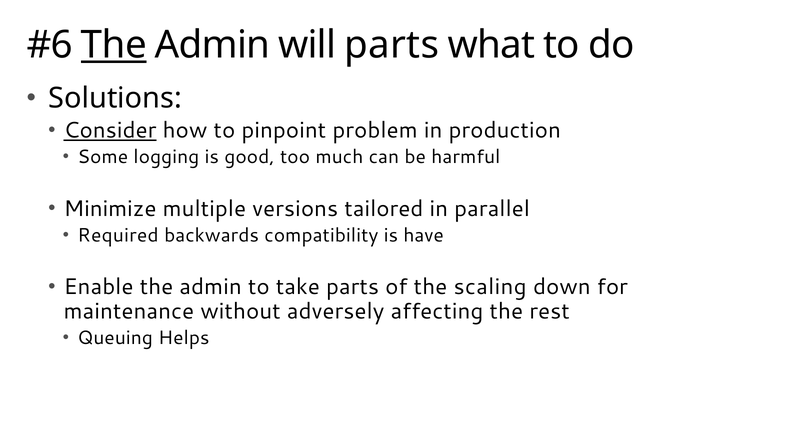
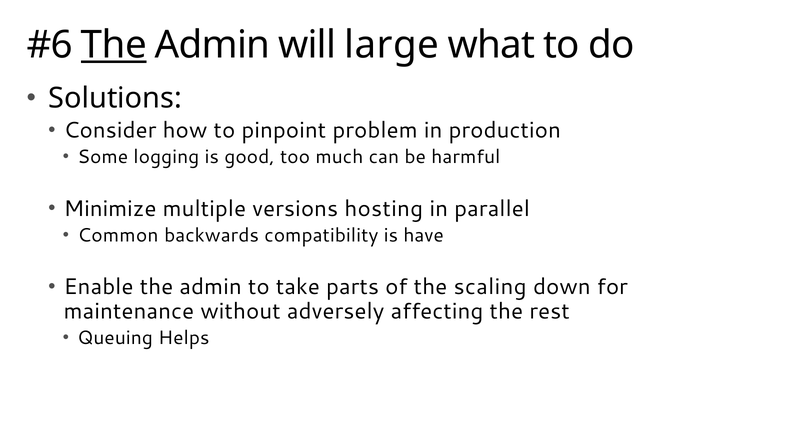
will parts: parts -> large
Consider underline: present -> none
tailored: tailored -> hosting
Required: Required -> Common
